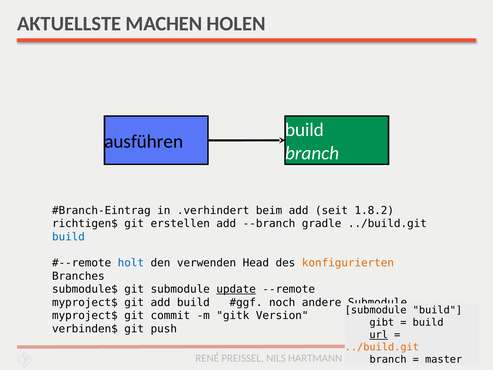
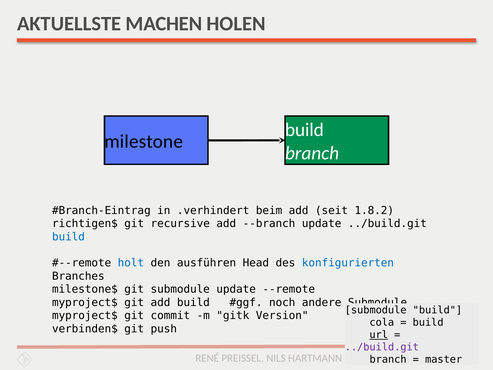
ausführen: ausführen -> milestone
erstellen: erstellen -> recursive
--branch gradle: gradle -> update
verwenden: verwenden -> ausführen
konfigurierten colour: orange -> blue
submodule$: submodule$ -> milestone$
update at (236, 289) underline: present -> none
gibt: gibt -> cola
../build.git at (382, 347) colour: orange -> purple
